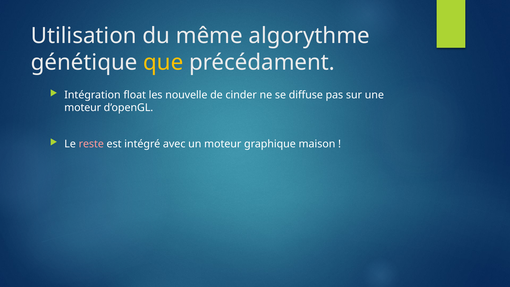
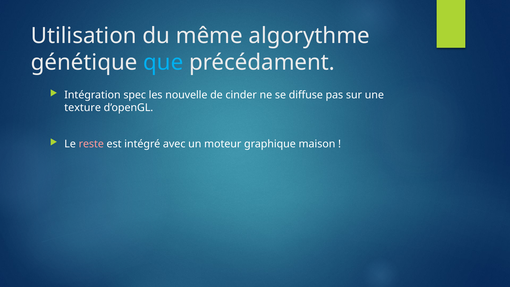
que colour: yellow -> light blue
float: float -> spec
moteur at (83, 108): moteur -> texture
